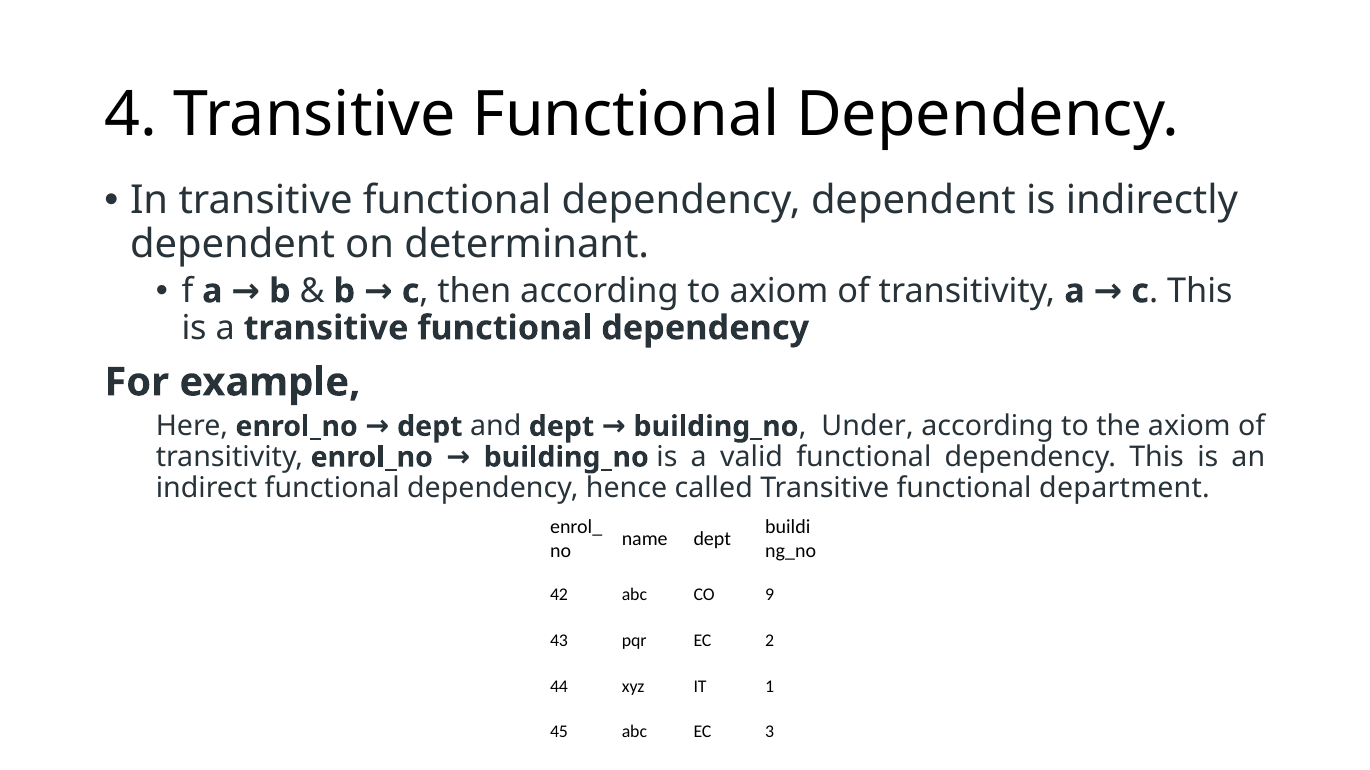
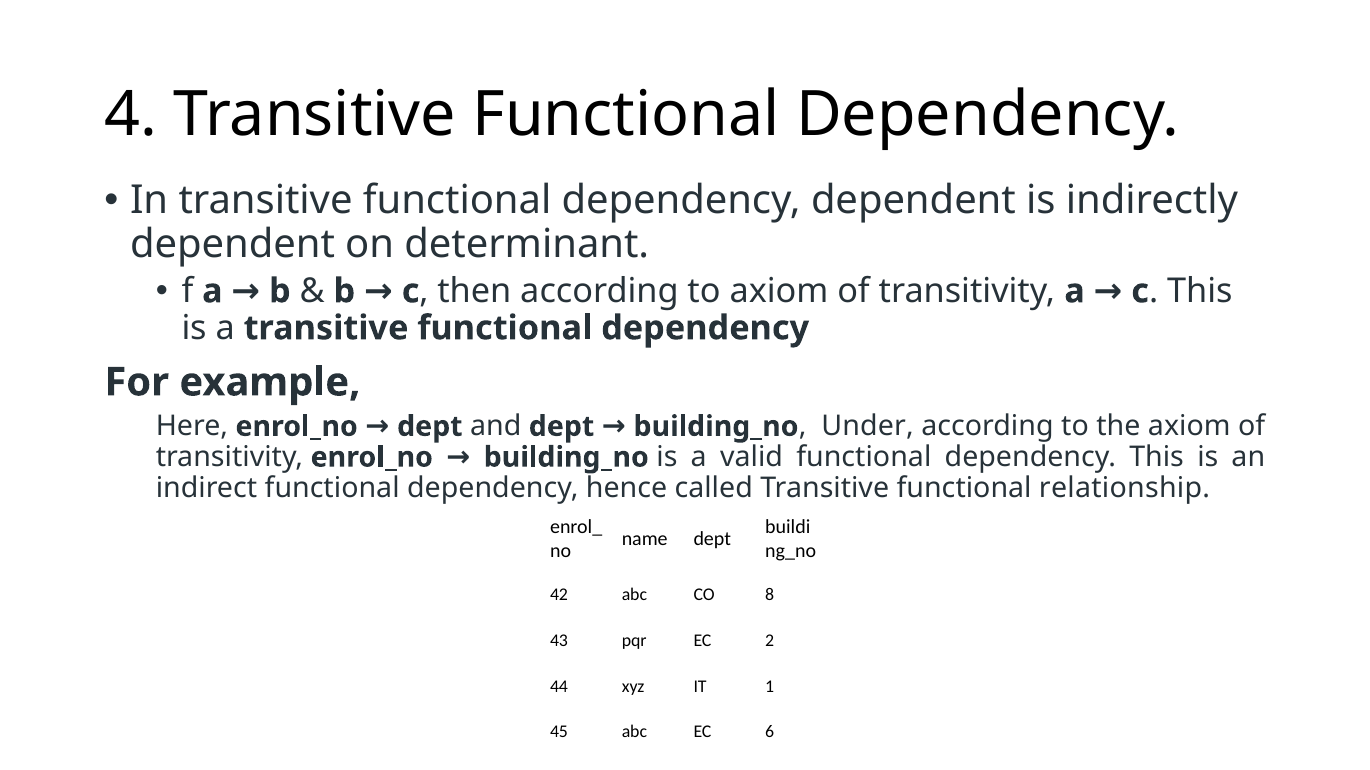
department: department -> relationship
9: 9 -> 8
3: 3 -> 6
